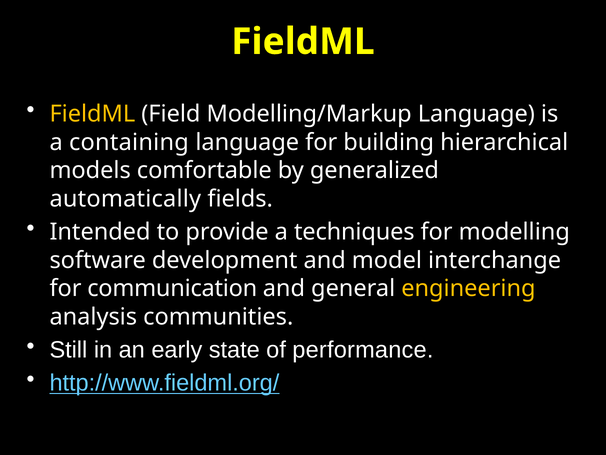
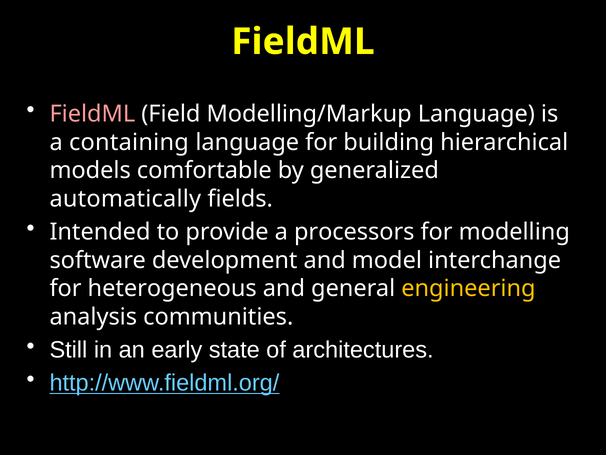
FieldML at (92, 114) colour: yellow -> pink
techniques: techniques -> processors
communication: communication -> heterogeneous
performance: performance -> architectures
